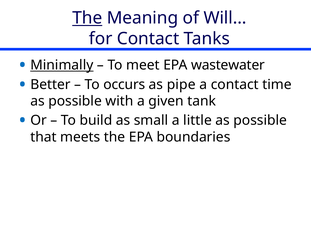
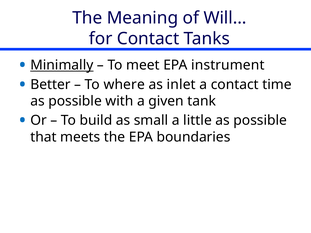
The at (87, 18) underline: present -> none
wastewater: wastewater -> instrument
occurs: occurs -> where
pipe: pipe -> inlet
